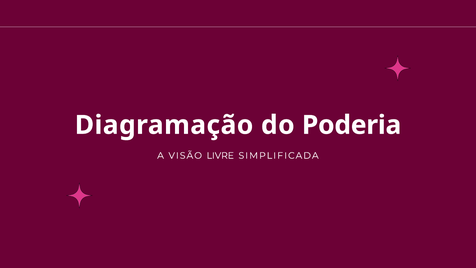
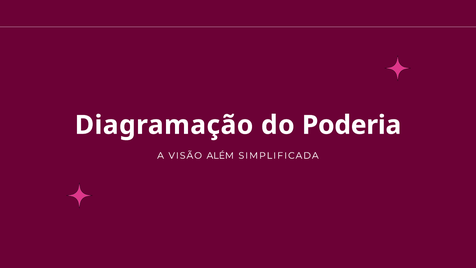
LIVRE: LIVRE -> ALÉM
